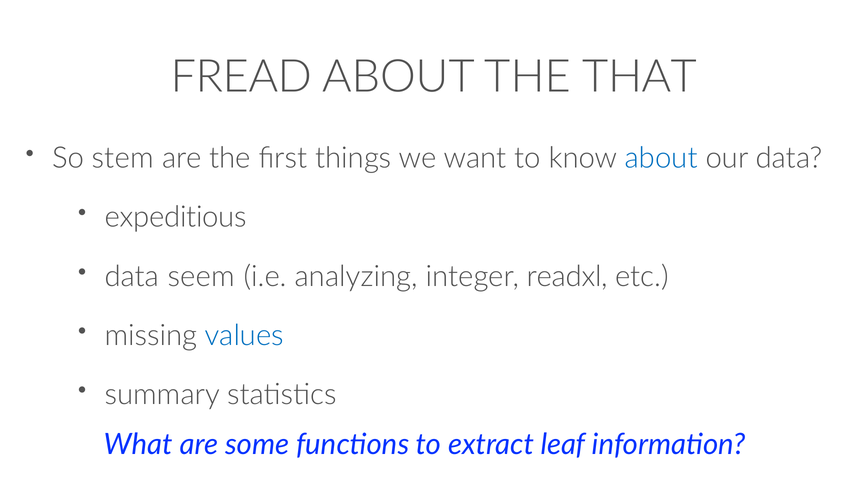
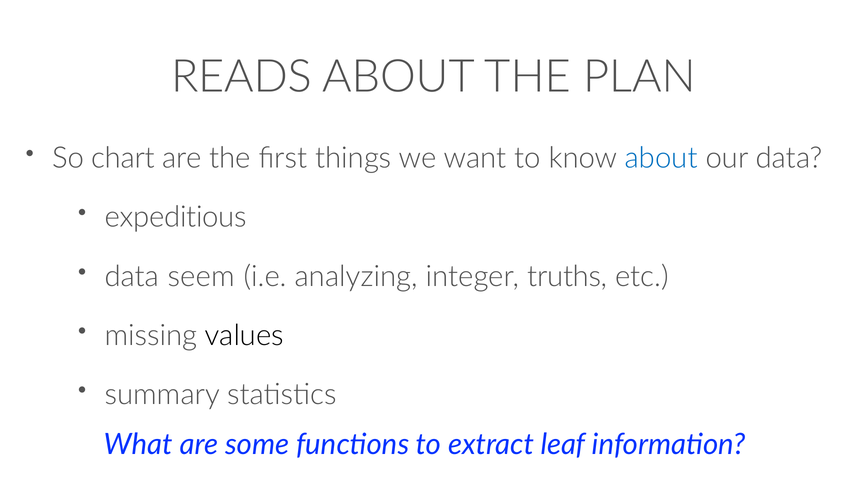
FREAD: FREAD -> READS
THAT: THAT -> PLAN
stem: stem -> chart
readxl: readxl -> truths
values colour: blue -> black
